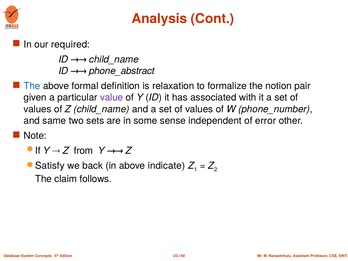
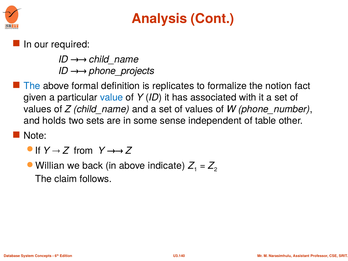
phone_abstract: phone_abstract -> phone_projects
relaxation: relaxation -> replicates
pair: pair -> fact
value colour: purple -> blue
same: same -> holds
error: error -> table
Satisfy: Satisfy -> Willian
